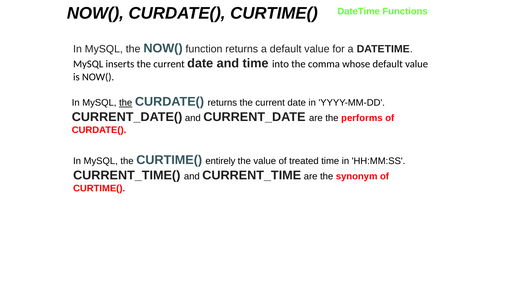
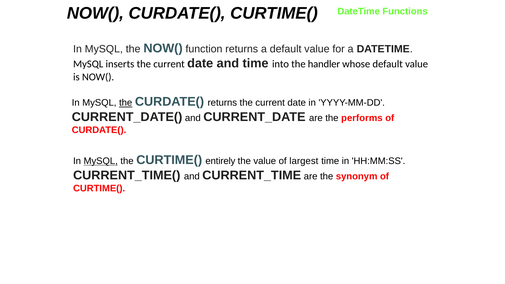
comma: comma -> handler
MySQL at (101, 161) underline: none -> present
treated: treated -> largest
